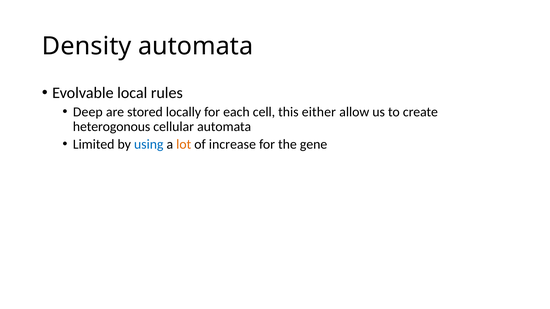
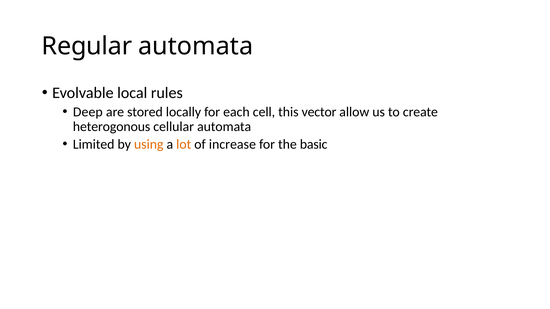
Density: Density -> Regular
either: either -> vector
using colour: blue -> orange
gene: gene -> basic
